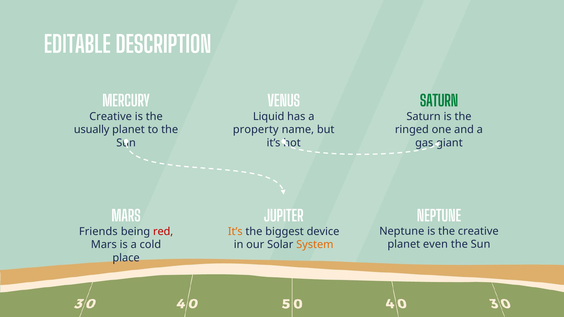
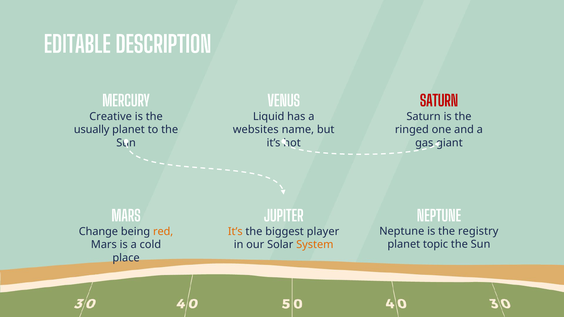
SATURN at (439, 101) colour: green -> red
property: property -> websites
the creative: creative -> registry
Friends: Friends -> Change
red colour: red -> orange
device: device -> player
even: even -> topic
